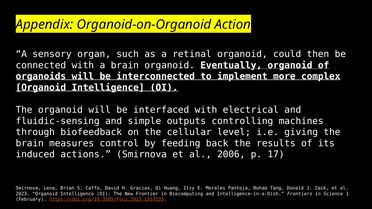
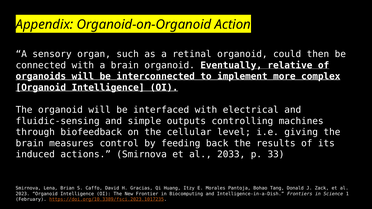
Eventually organoid: organoid -> relative
2006: 2006 -> 2033
17: 17 -> 33
